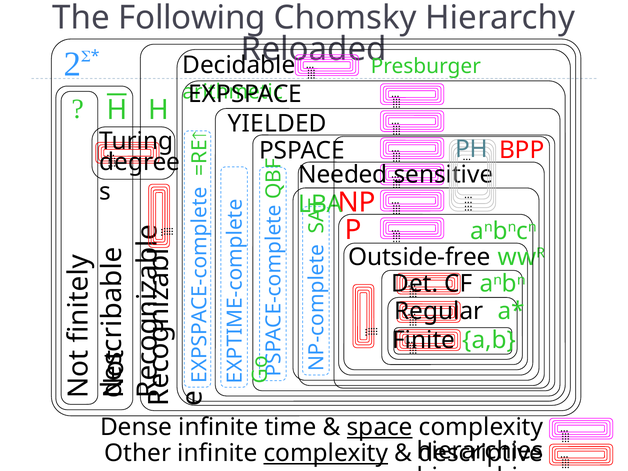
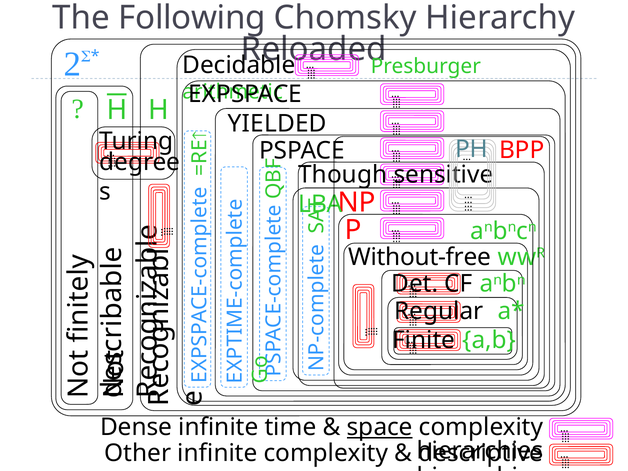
Needed: Needed -> Though
Outside-free: Outside-free -> Without-free
complexity at (326, 453) underline: present -> none
